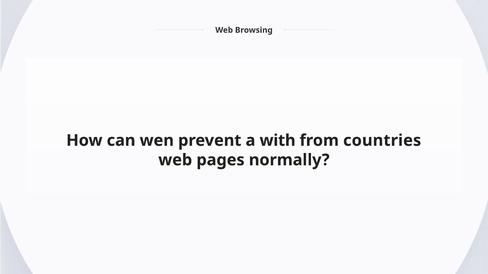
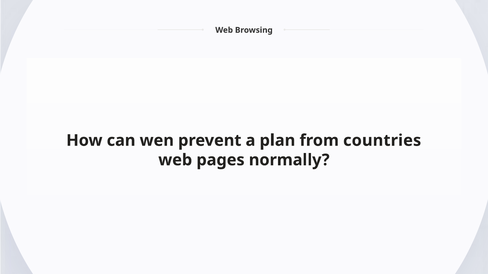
with: with -> plan
